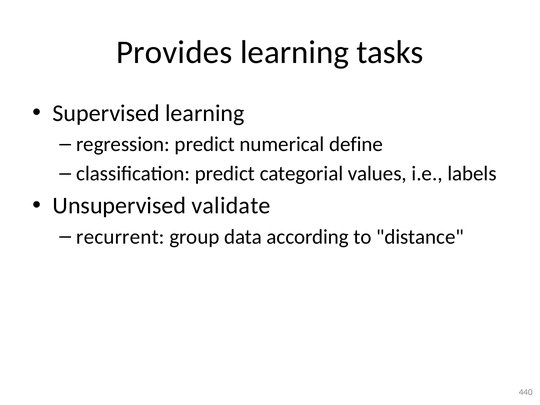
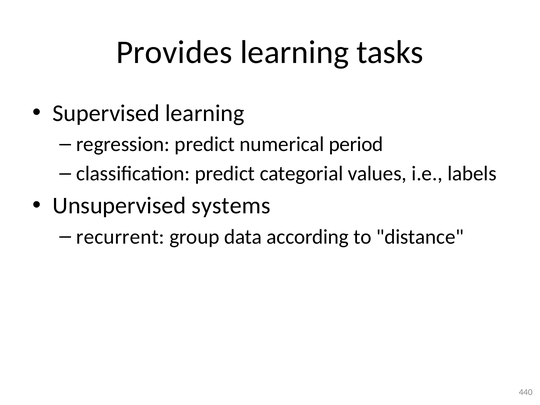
define: define -> period
validate: validate -> systems
